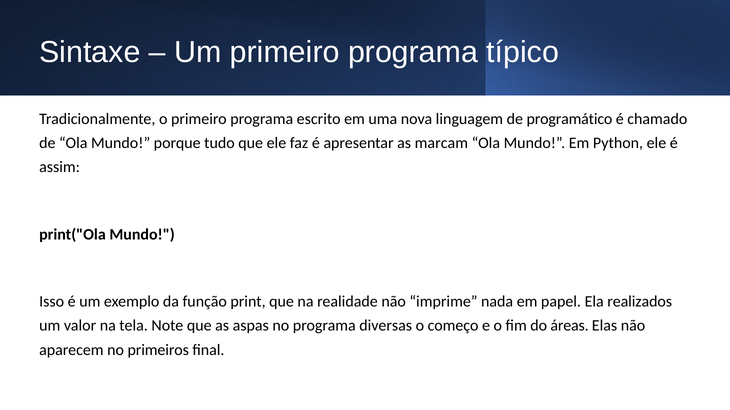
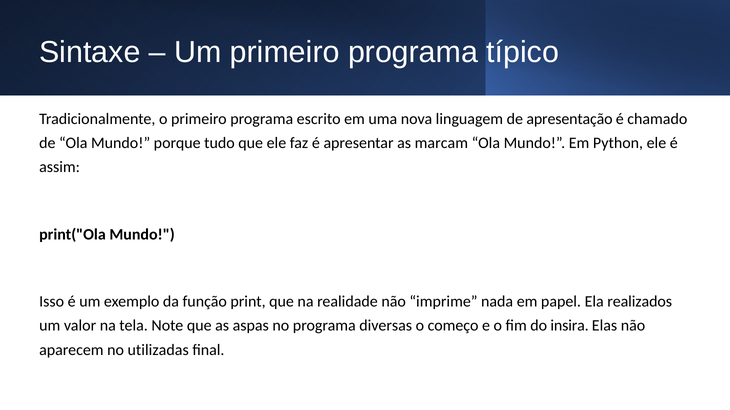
programático: programático -> apresentação
áreas: áreas -> insira
primeiros: primeiros -> utilizadas
